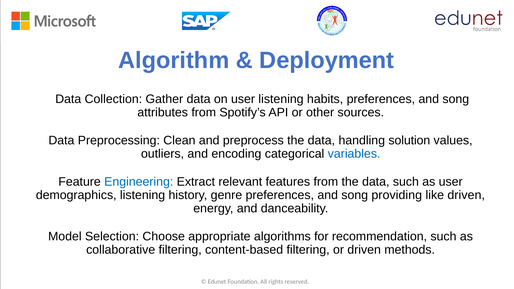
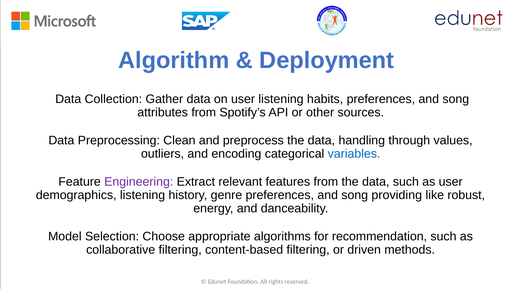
solution: solution -> through
Engineering colour: blue -> purple
like driven: driven -> robust
